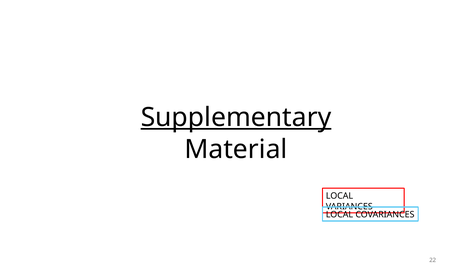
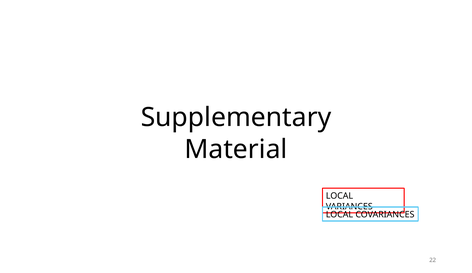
Supplementary underline: present -> none
